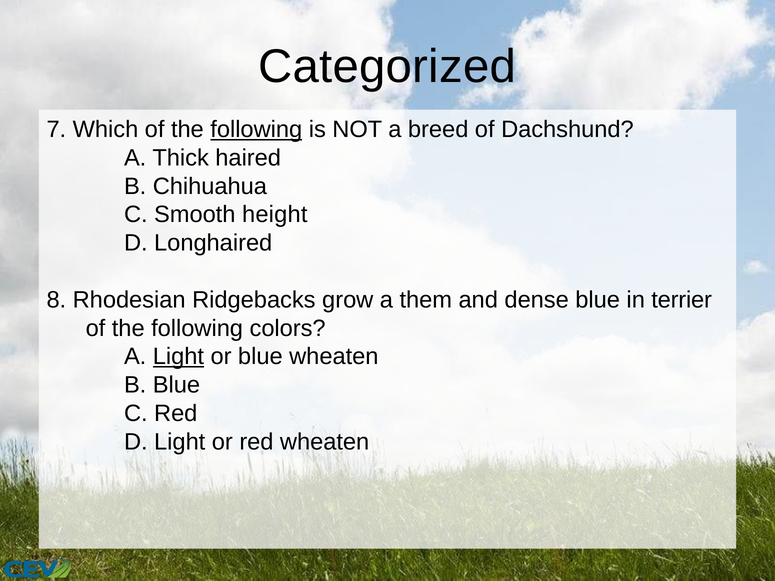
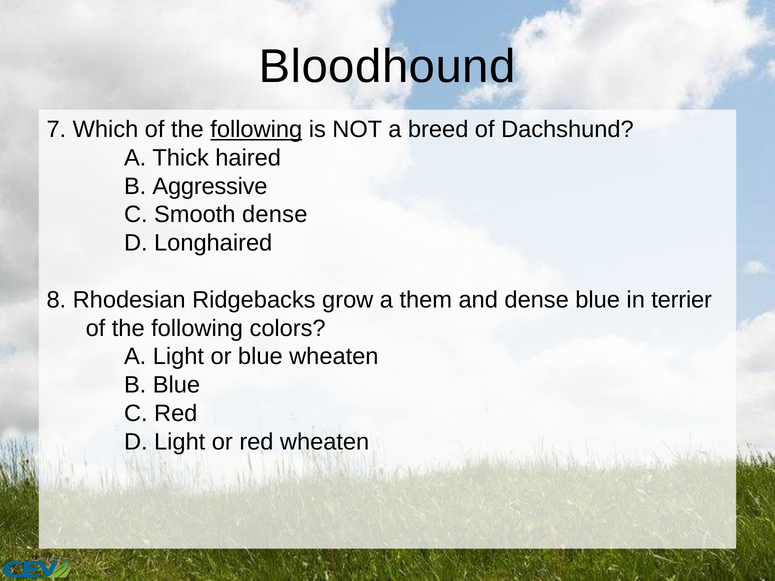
Categorized: Categorized -> Bloodhound
Chihuahua: Chihuahua -> Aggressive
Smooth height: height -> dense
Light at (178, 357) underline: present -> none
